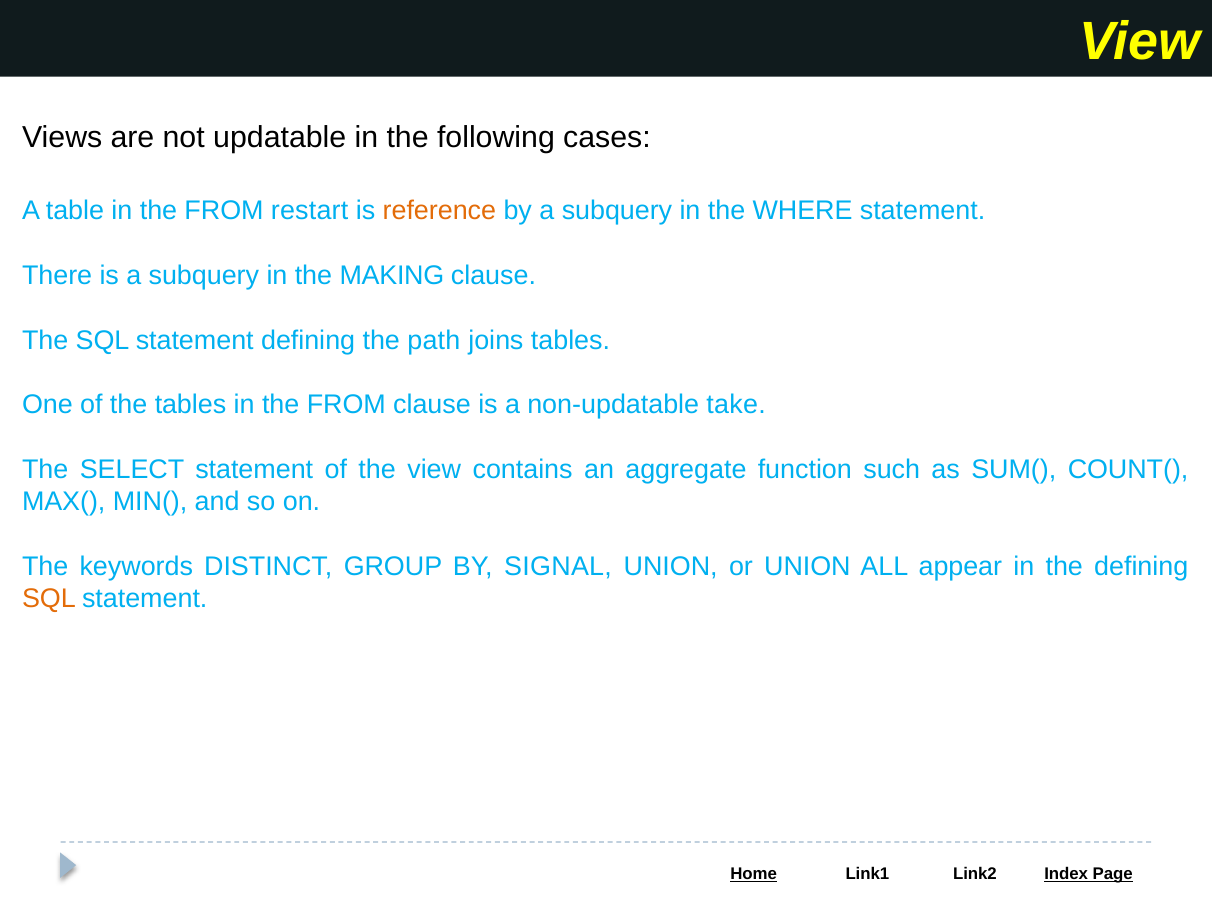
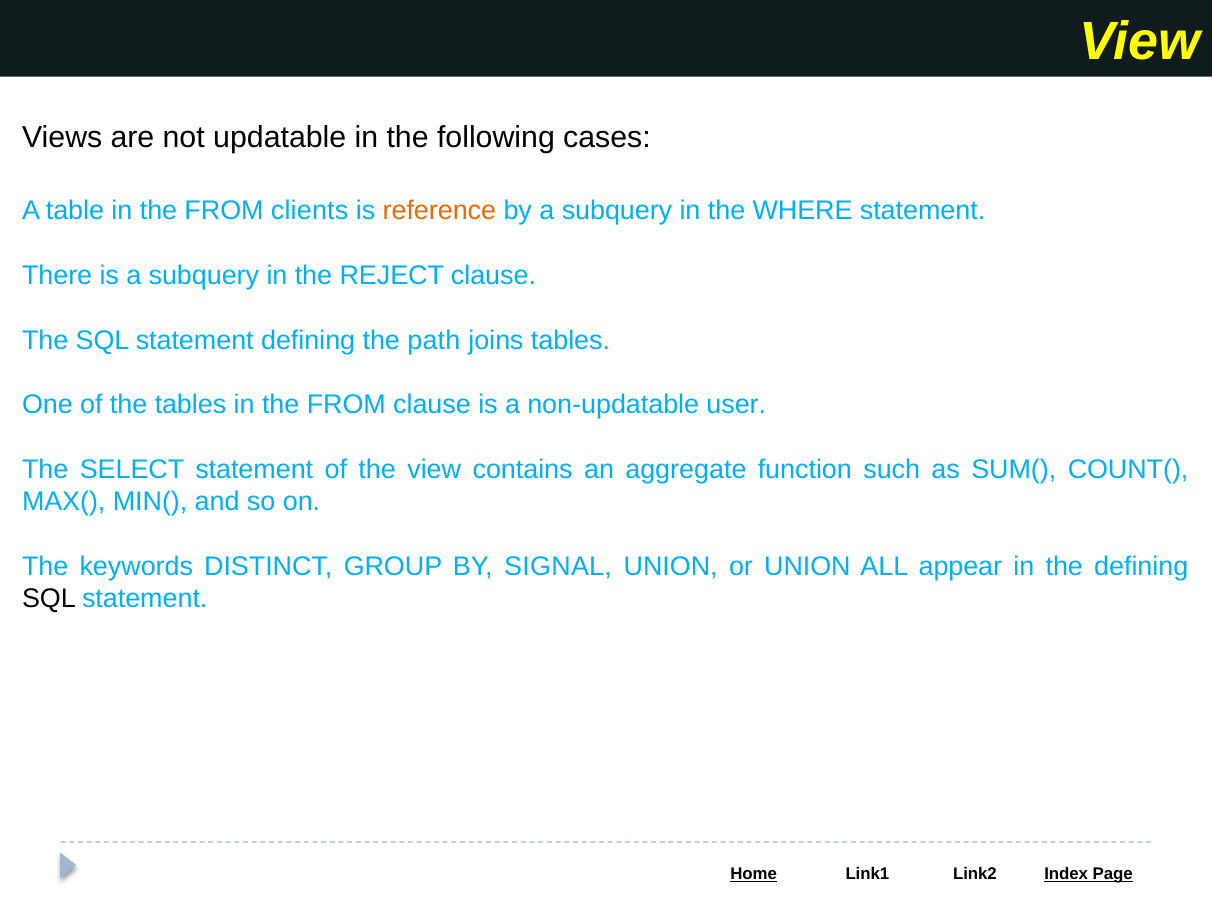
restart: restart -> clients
MAKING: MAKING -> REJECT
take: take -> user
SQL at (49, 599) colour: orange -> black
